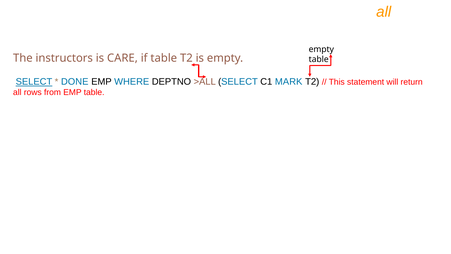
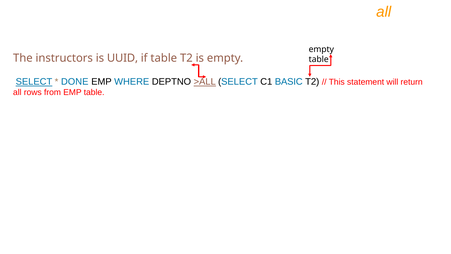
CARE: CARE -> UUID
>ALL underline: none -> present
MARK: MARK -> BASIC
